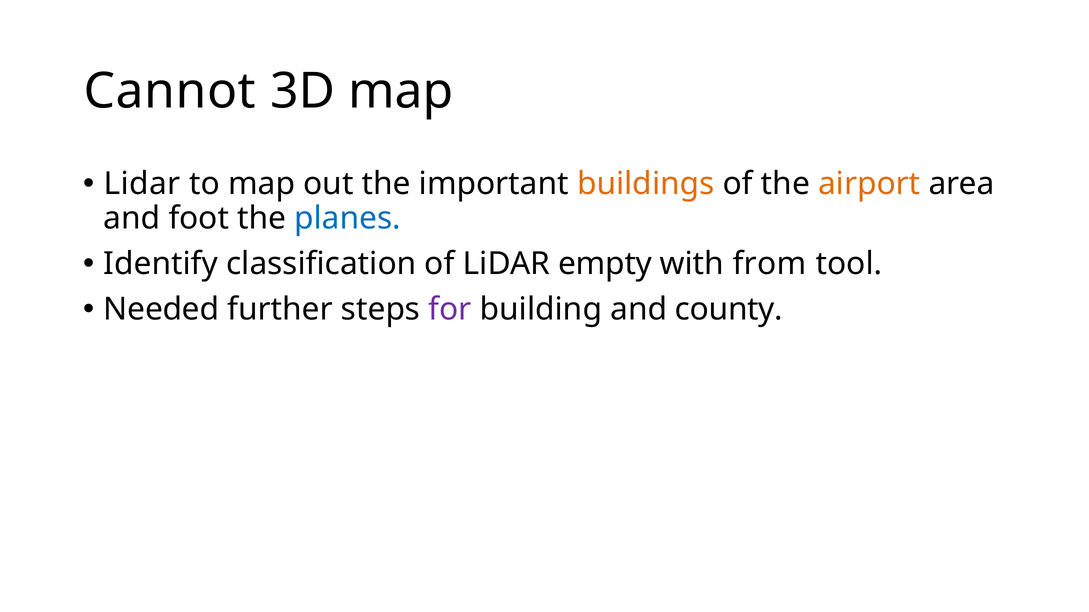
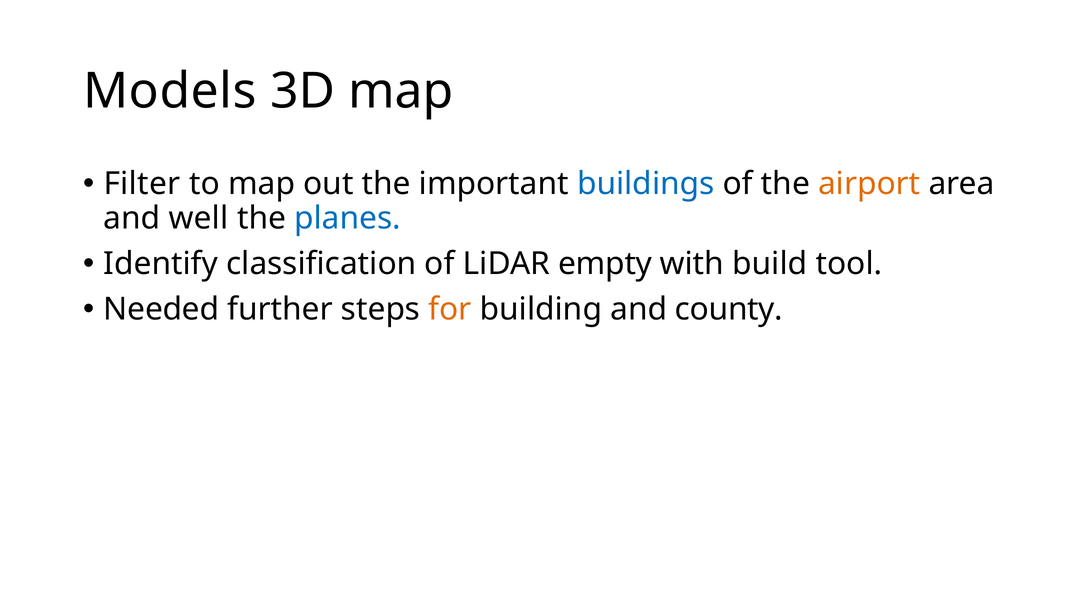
Cannot: Cannot -> Models
Lidar at (142, 184): Lidar -> Filter
buildings colour: orange -> blue
foot: foot -> well
from: from -> build
for colour: purple -> orange
